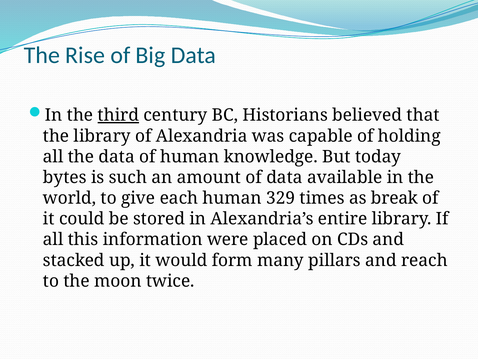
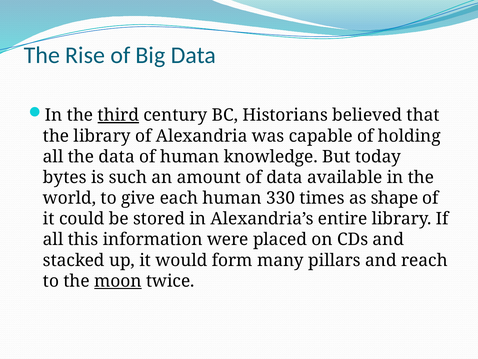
329: 329 -> 330
break: break -> shape
moon underline: none -> present
